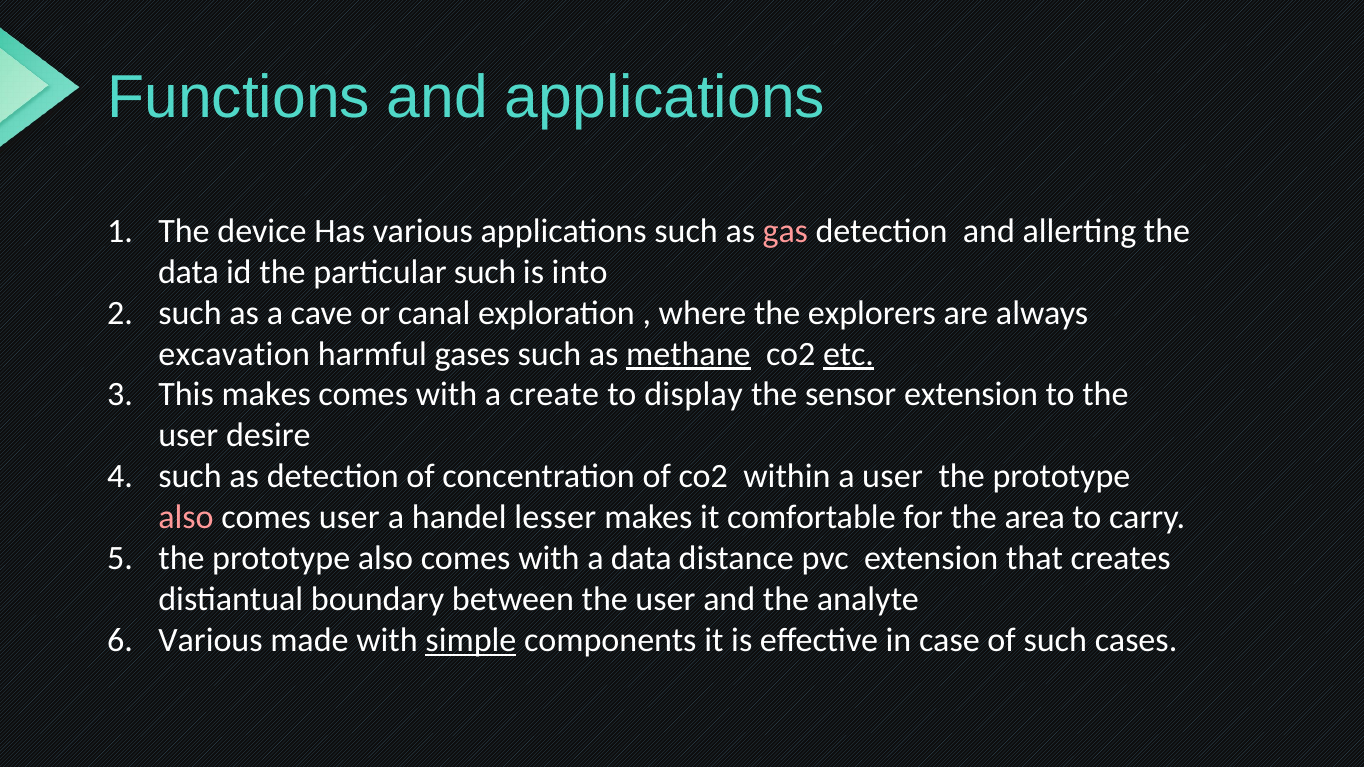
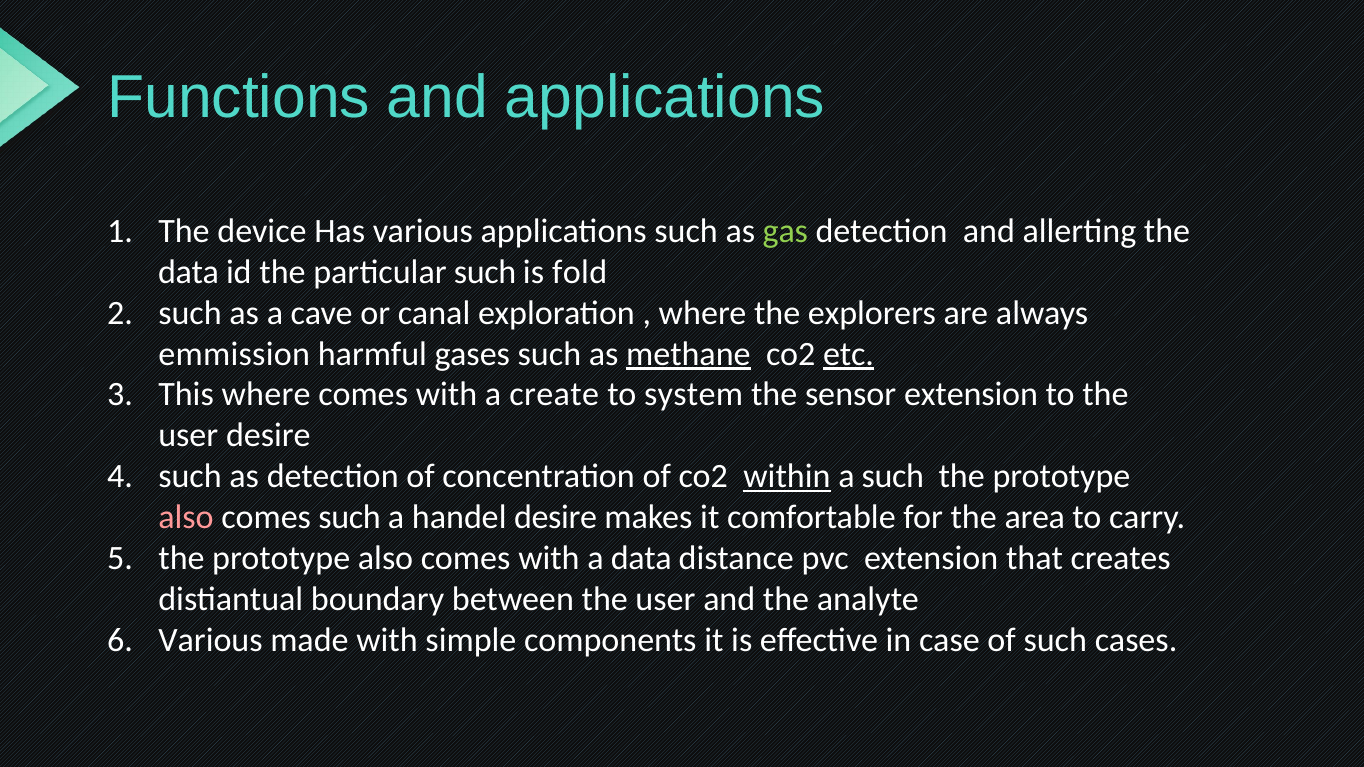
gas colour: pink -> light green
into: into -> fold
excavation: excavation -> emmission
This makes: makes -> where
display: display -> system
within underline: none -> present
a user: user -> such
comes user: user -> such
handel lesser: lesser -> desire
simple underline: present -> none
